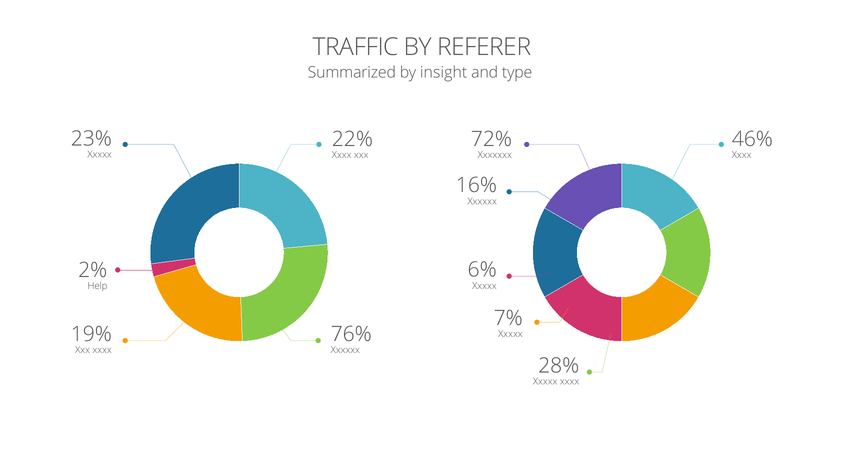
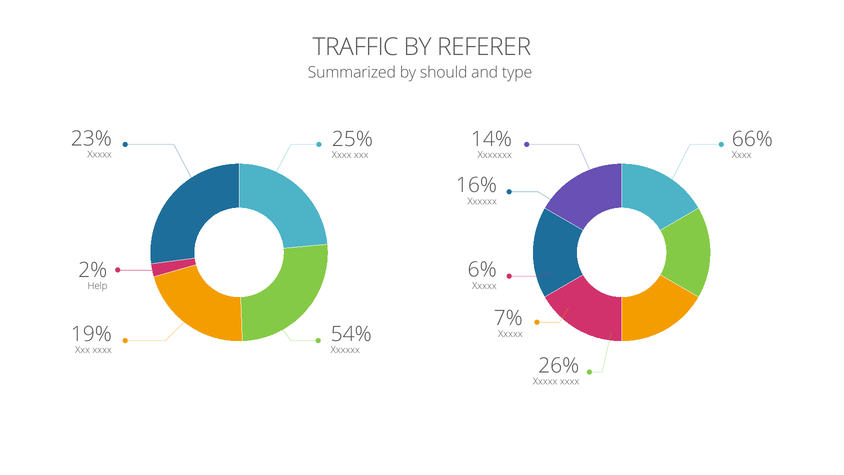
insight: insight -> should
22%: 22% -> 25%
72%: 72% -> 14%
46%: 46% -> 66%
76%: 76% -> 54%
28%: 28% -> 26%
